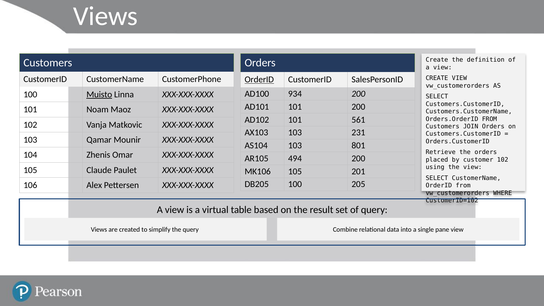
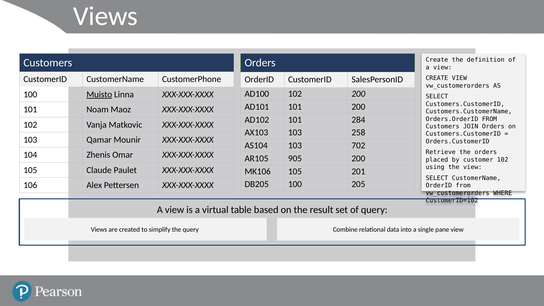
OrderID at (259, 80) underline: present -> none
AD100 934: 934 -> 102
561: 561 -> 284
231: 231 -> 258
801: 801 -> 702
494: 494 -> 905
